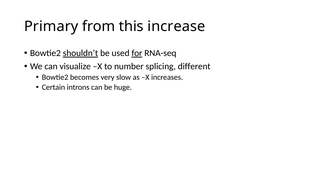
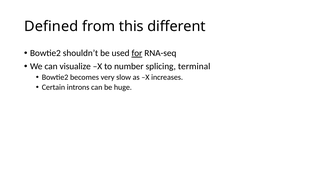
Primary: Primary -> Defined
increase: increase -> different
shouldn’t underline: present -> none
different: different -> terminal
